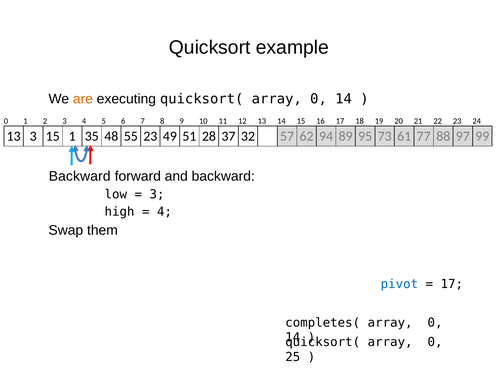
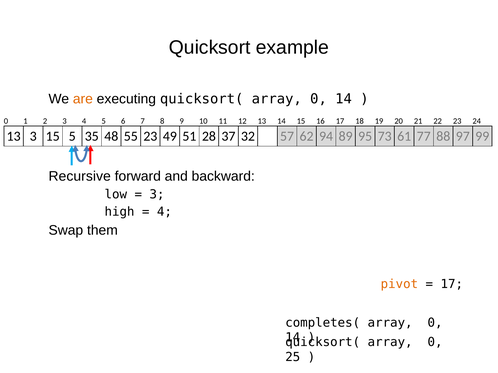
15 1: 1 -> 5
Backward at (80, 176): Backward -> Recursive
pivot colour: blue -> orange
